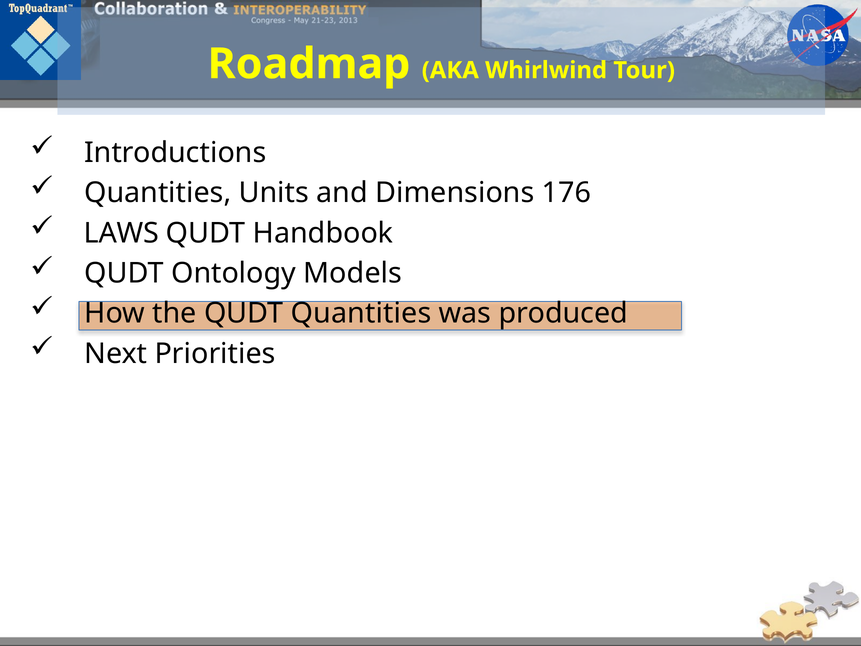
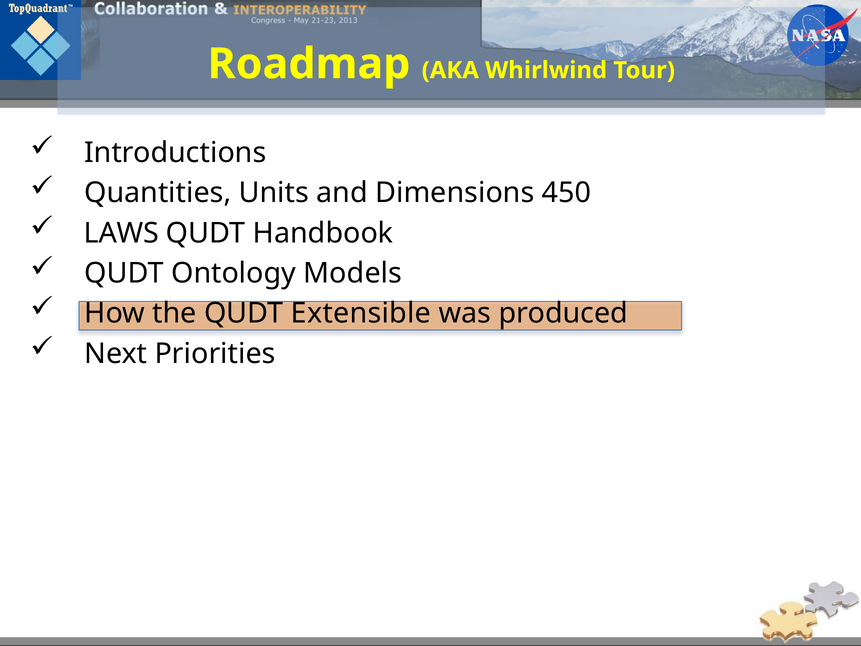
176: 176 -> 450
QUDT Quantities: Quantities -> Extensible
